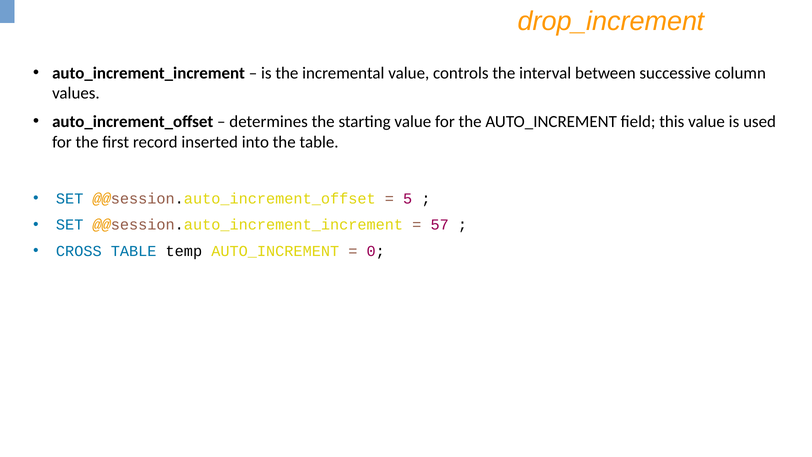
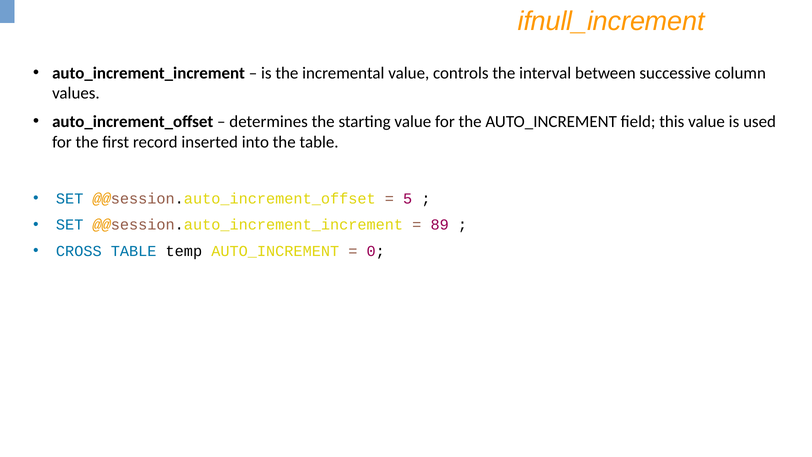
drop_increment: drop_increment -> ifnull_increment
57: 57 -> 89
